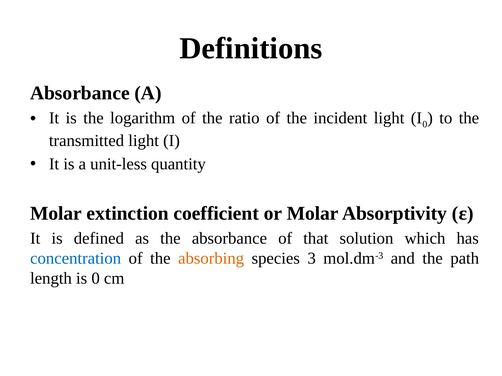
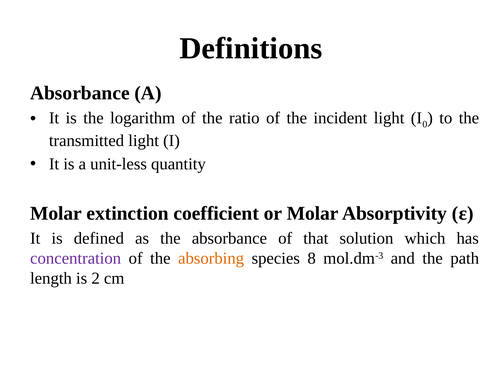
concentration colour: blue -> purple
3: 3 -> 8
is 0: 0 -> 2
